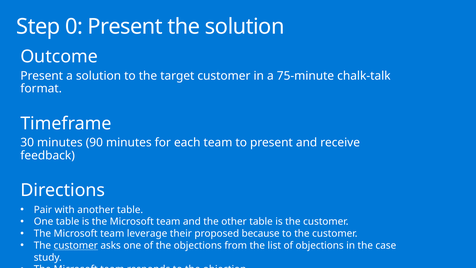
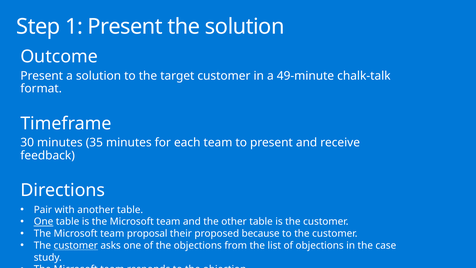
0: 0 -> 1
75-minute: 75-minute -> 49-minute
90: 90 -> 35
One at (44, 222) underline: none -> present
leverage: leverage -> proposal
